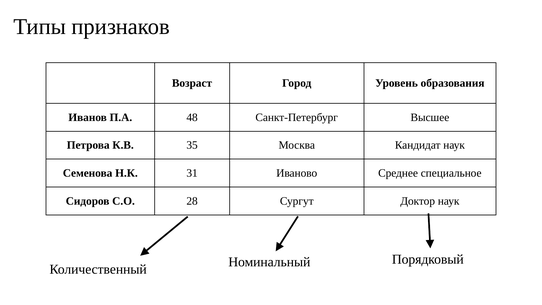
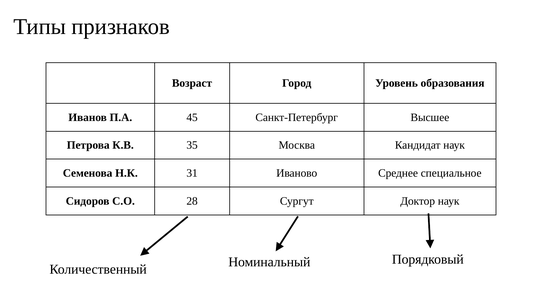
48: 48 -> 45
